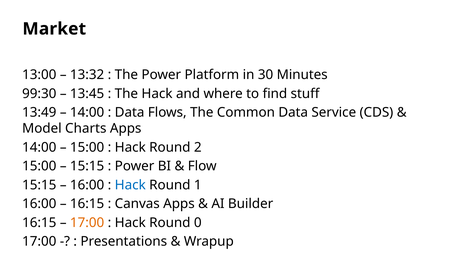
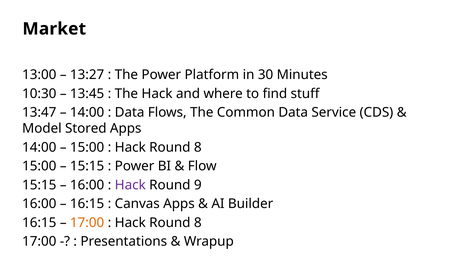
13:32: 13:32 -> 13:27
99:30: 99:30 -> 10:30
13:49: 13:49 -> 13:47
Charts: Charts -> Stored
2 at (198, 147): 2 -> 8
Hack at (130, 185) colour: blue -> purple
1: 1 -> 9
0 at (198, 222): 0 -> 8
